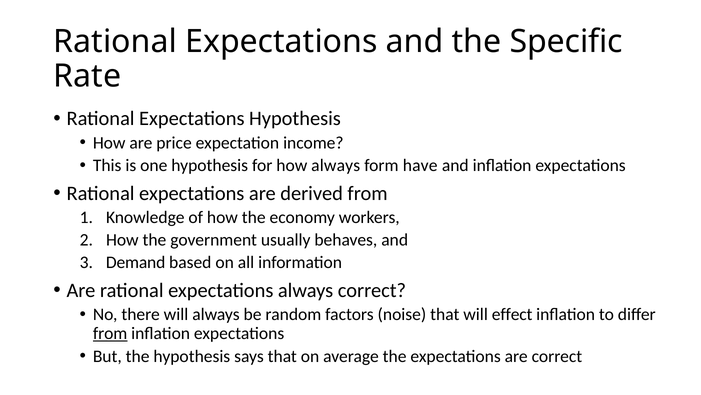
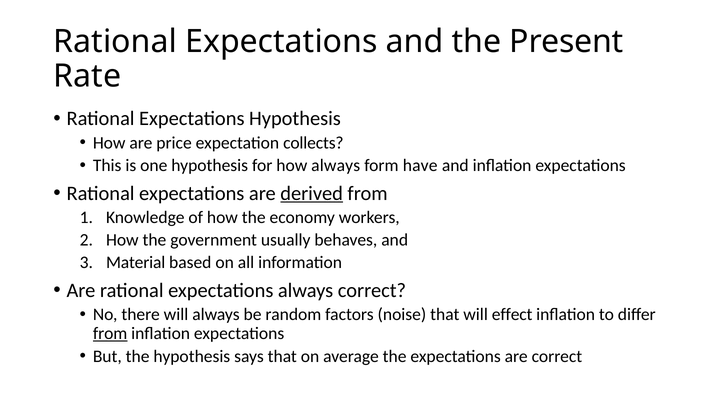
Specific: Specific -> Present
income: income -> collects
derived underline: none -> present
Demand: Demand -> Material
